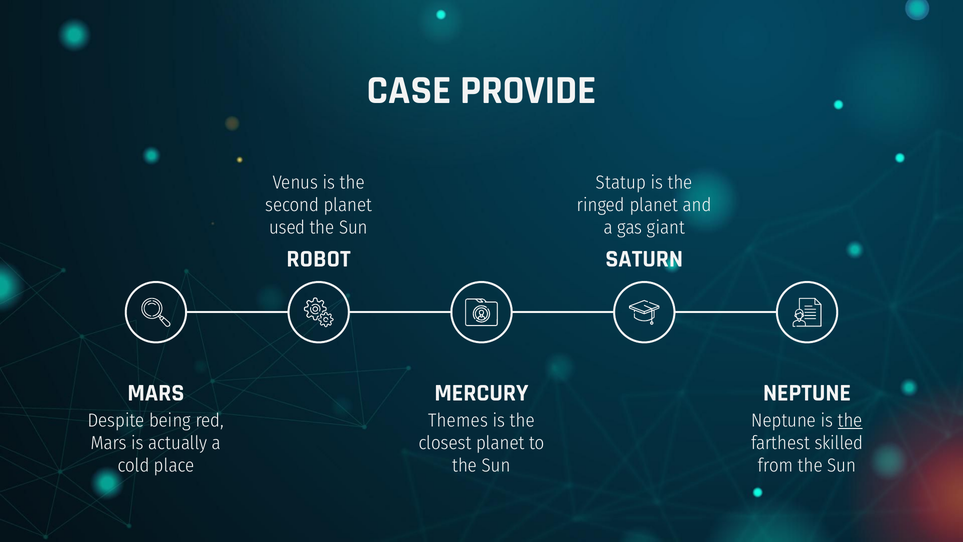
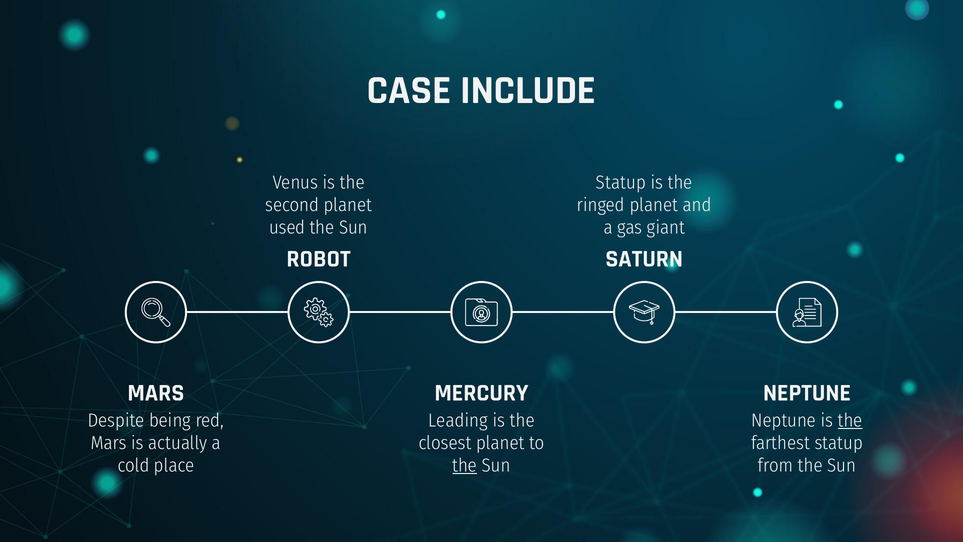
PROVIDE: PROVIDE -> INCLUDE
Themes: Themes -> Leading
farthest skilled: skilled -> statup
the at (465, 465) underline: none -> present
